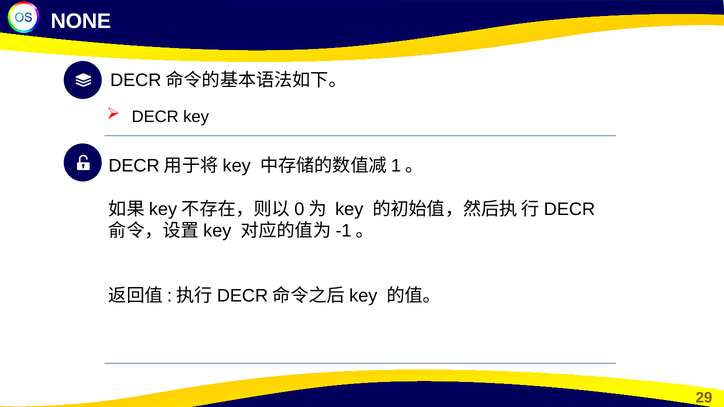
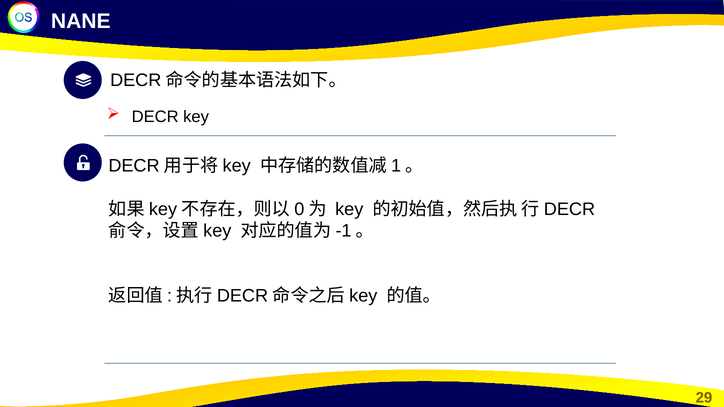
NONE: NONE -> NANE
